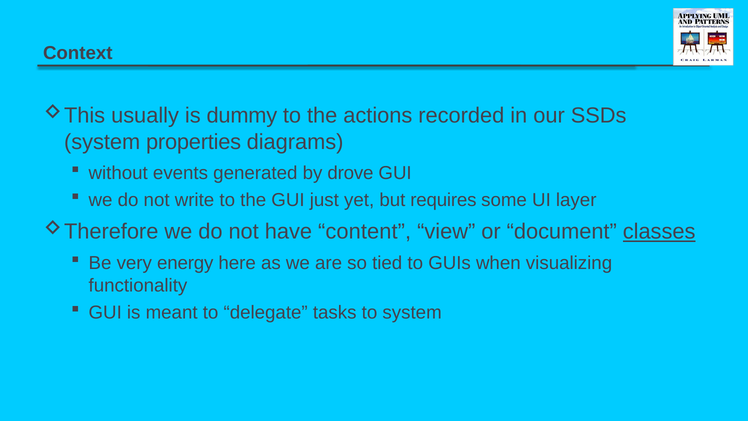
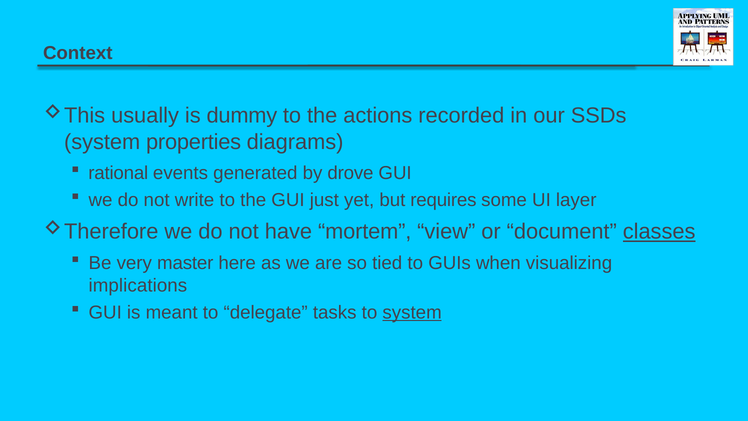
without: without -> rational
content: content -> mortem
energy: energy -> master
functionality: functionality -> implications
system at (412, 312) underline: none -> present
